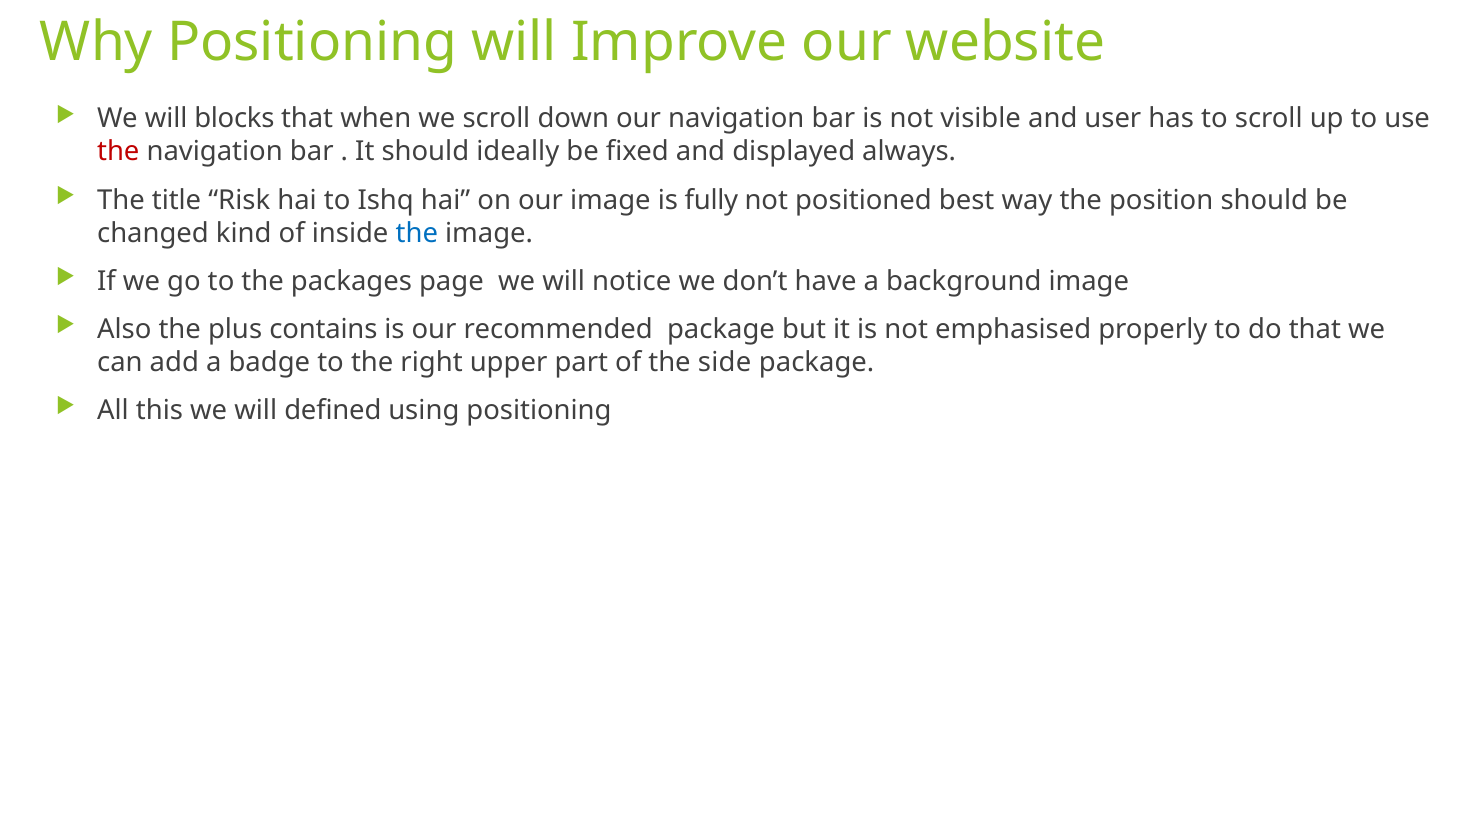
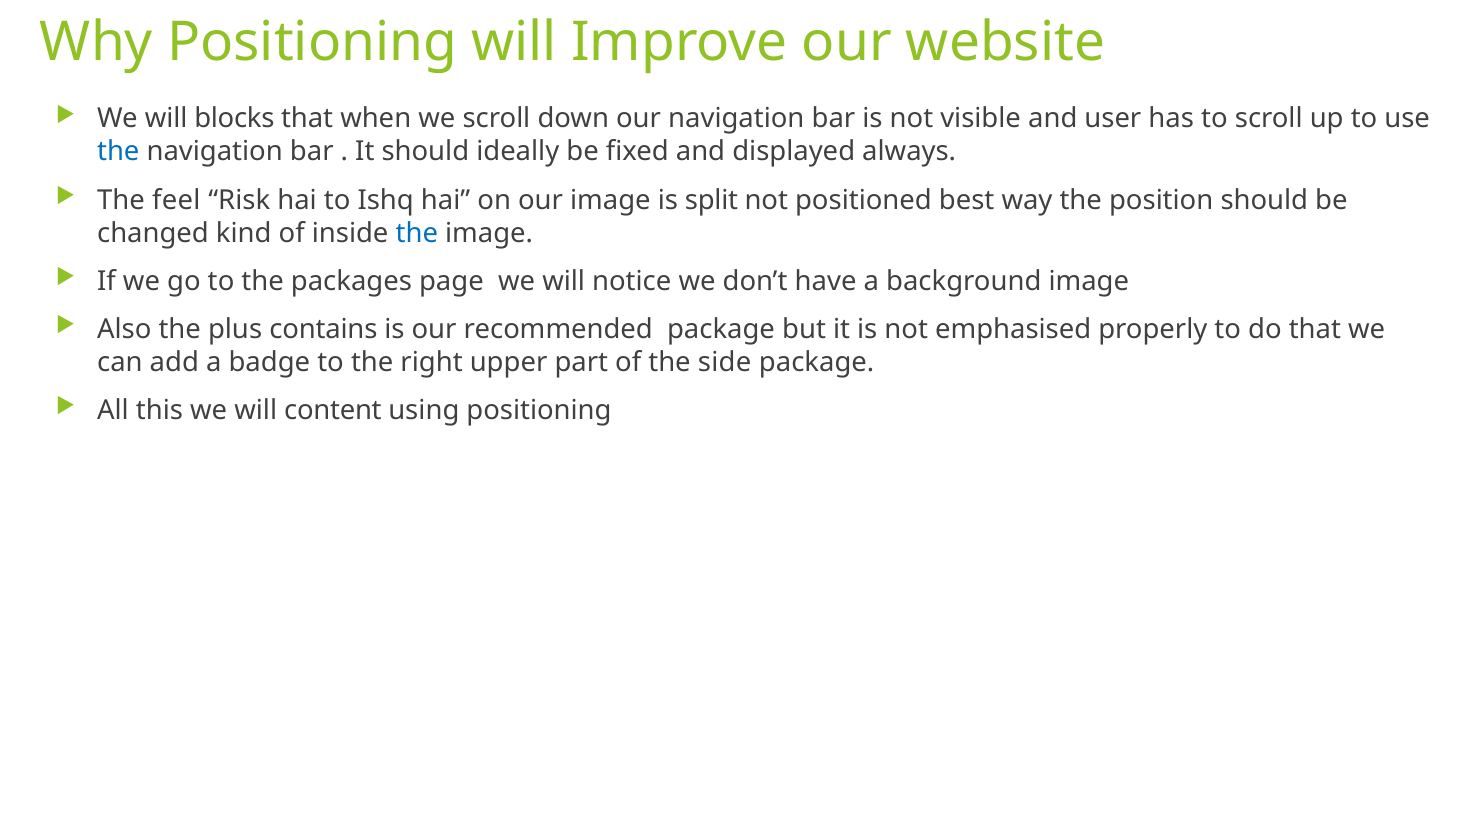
the at (118, 152) colour: red -> blue
title: title -> feel
fully: fully -> split
defined: defined -> content
